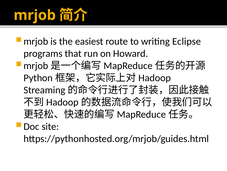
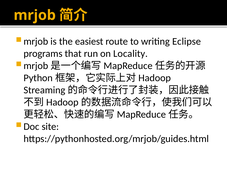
Howard: Howard -> Locality
